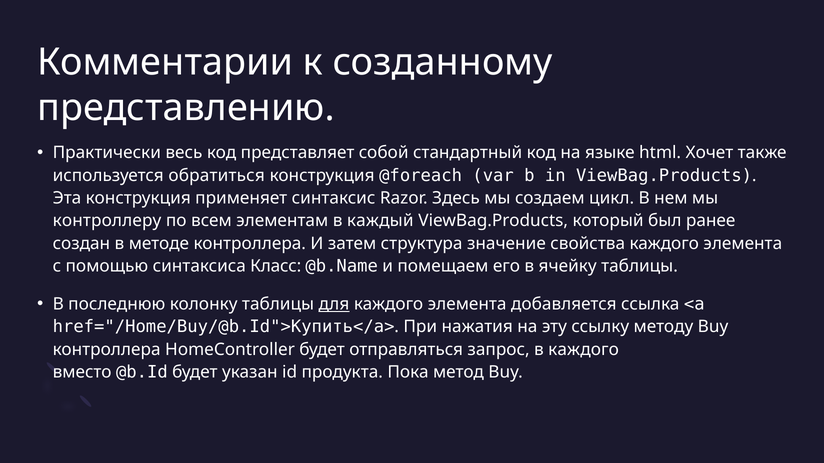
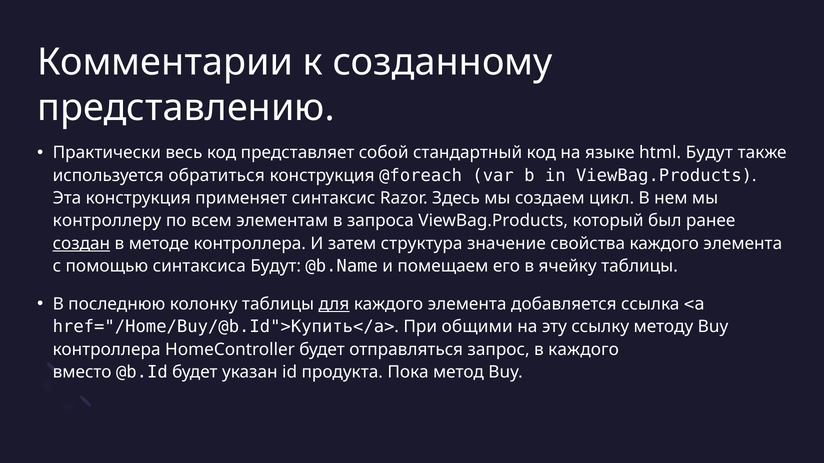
html Хочет: Хочет -> Будут
каждый: каждый -> запроса
создан underline: none -> present
синтаксиса Класс: Класс -> Будут
нажатия: нажатия -> общими
